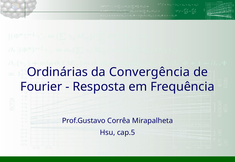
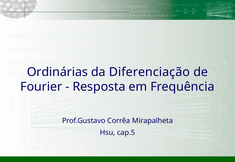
Convergência: Convergência -> Diferenciação
